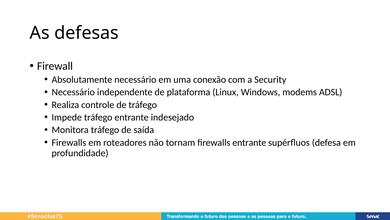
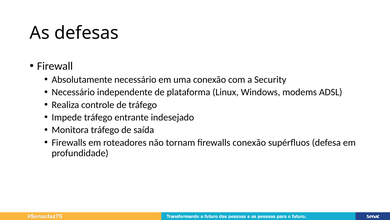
firewalls entrante: entrante -> conexão
